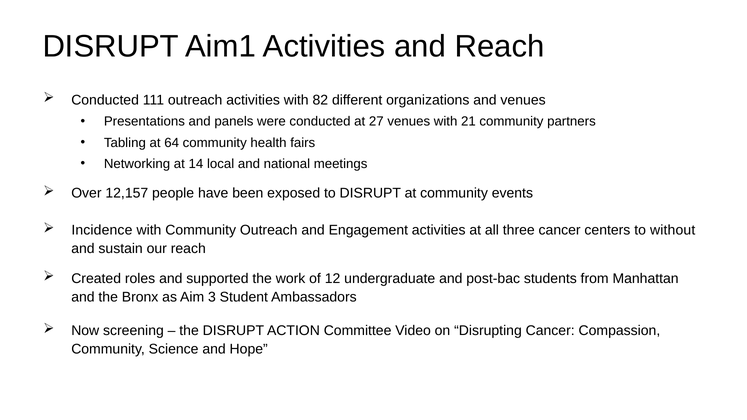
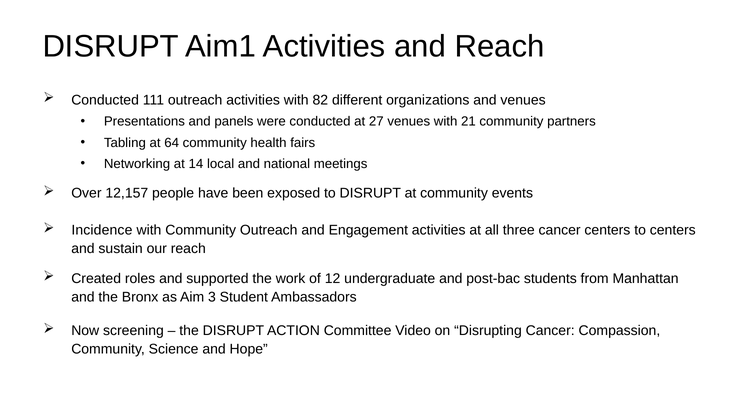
to without: without -> centers
